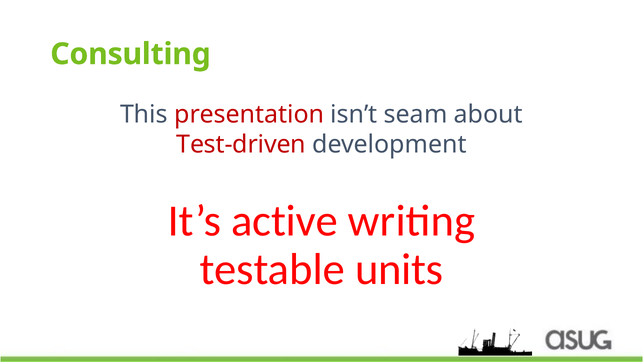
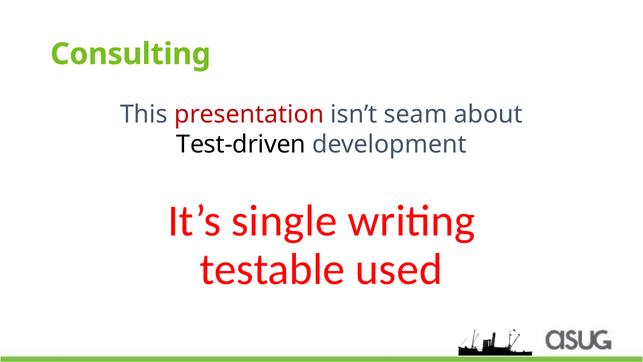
Test-driven colour: red -> black
active: active -> single
units: units -> used
